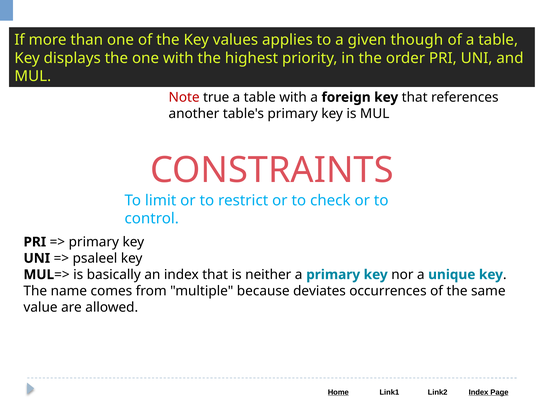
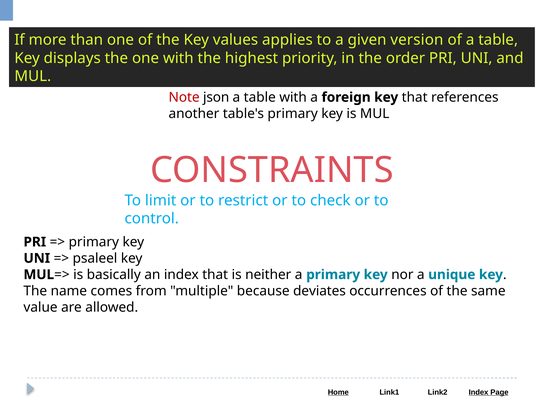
though: though -> version
true: true -> json
